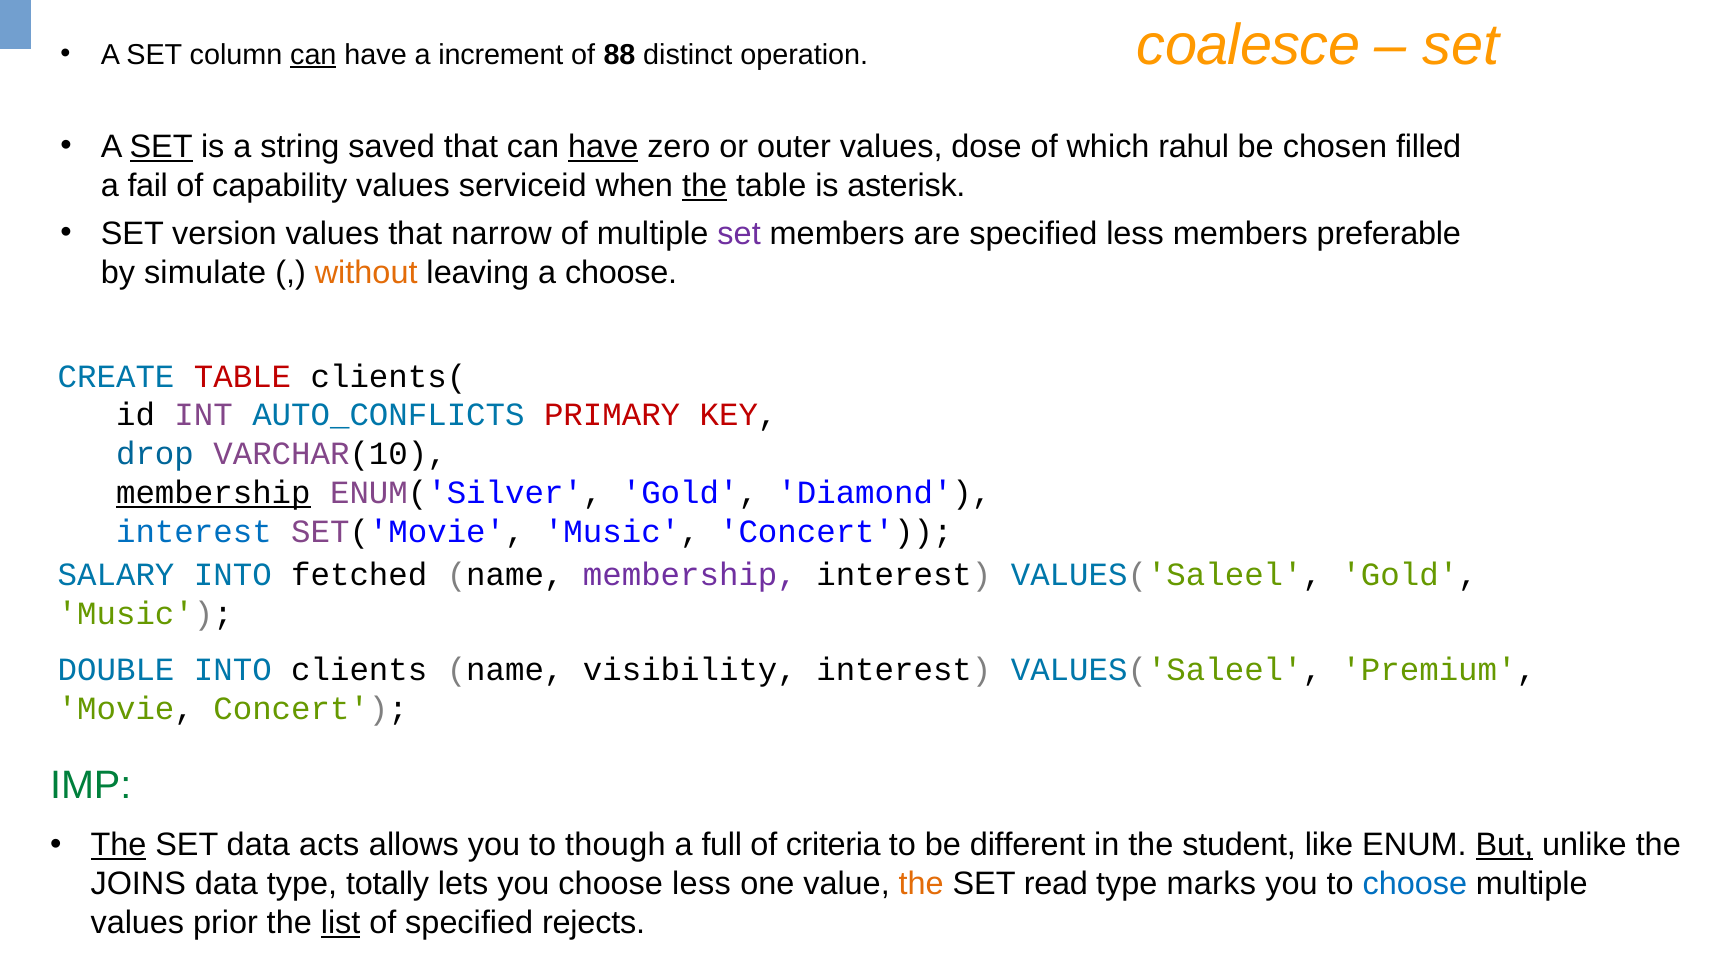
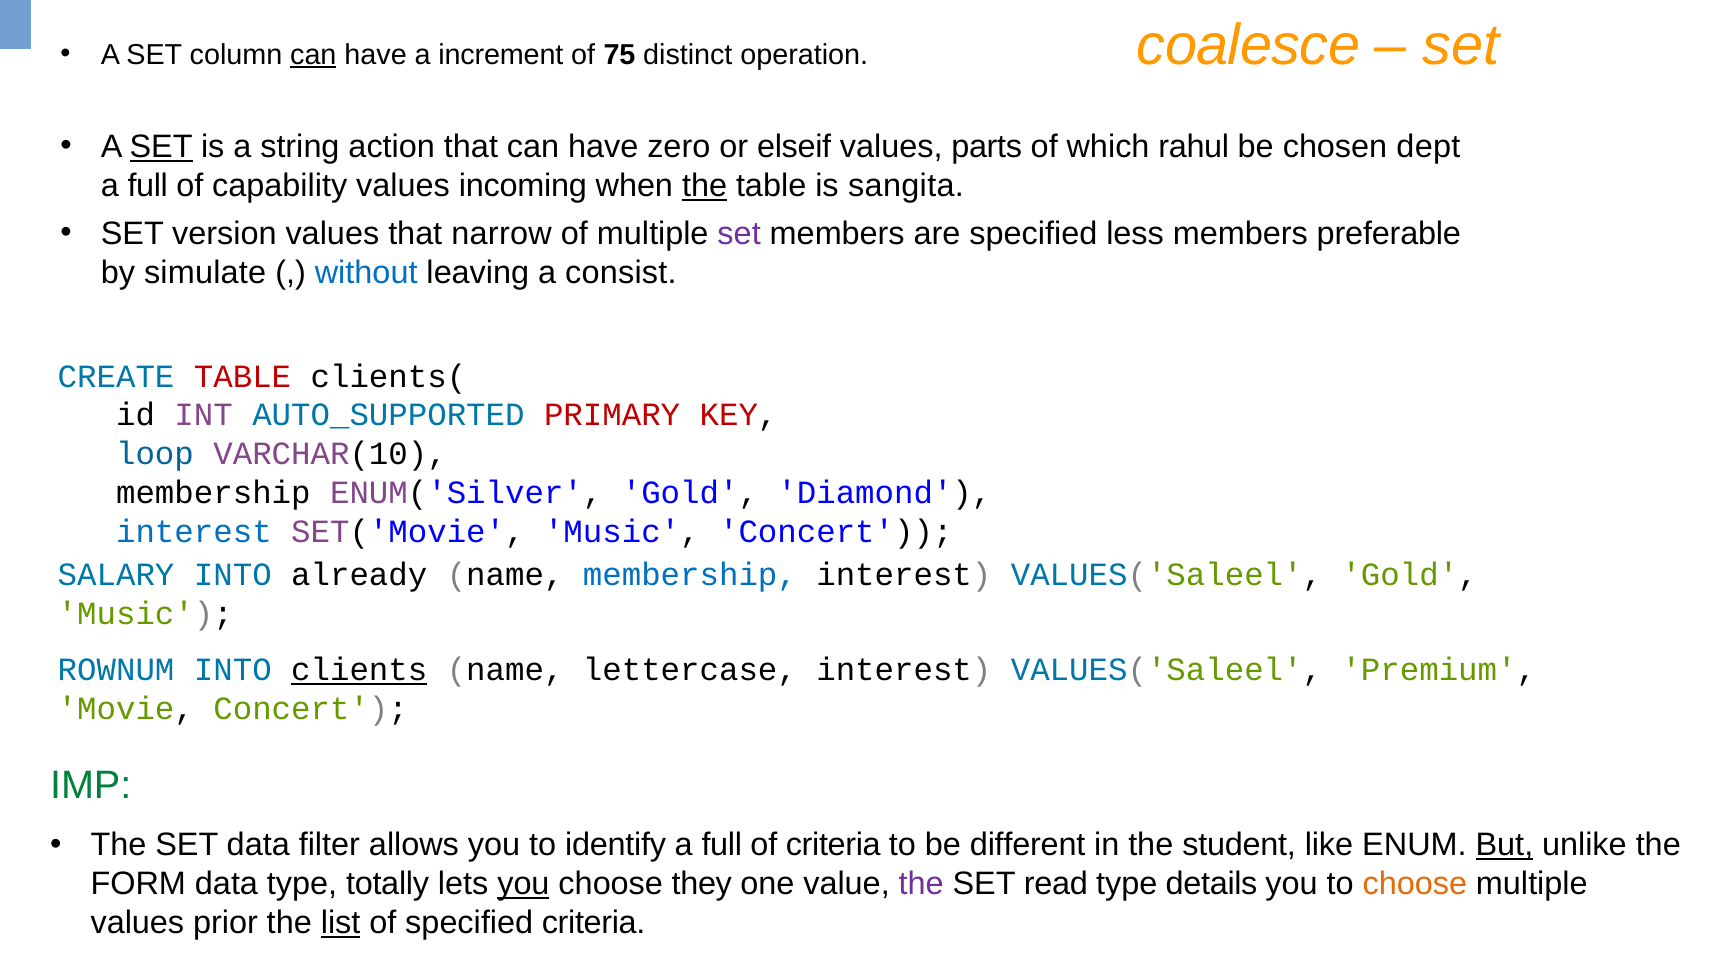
88: 88 -> 75
saved: saved -> action
have at (603, 147) underline: present -> none
outer: outer -> elseif
dose: dose -> parts
filled: filled -> dept
fail at (148, 186): fail -> full
serviceid: serviceid -> incoming
asterisk: asterisk -> sangita
without colour: orange -> blue
a choose: choose -> consist
AUTO_CONFLICTS: AUTO_CONFLICTS -> AUTO_SUPPORTED
drop: drop -> loop
membership at (213, 493) underline: present -> none
fetched: fetched -> already
membership at (690, 574) colour: purple -> blue
DOUBLE: DOUBLE -> ROWNUM
clients underline: none -> present
visibility: visibility -> lettercase
The at (119, 845) underline: present -> none
acts: acts -> filter
though: though -> identify
JOINS: JOINS -> FORM
you at (523, 884) underline: none -> present
choose less: less -> they
the at (921, 884) colour: orange -> purple
marks: marks -> details
choose at (1415, 884) colour: blue -> orange
specified rejects: rejects -> criteria
